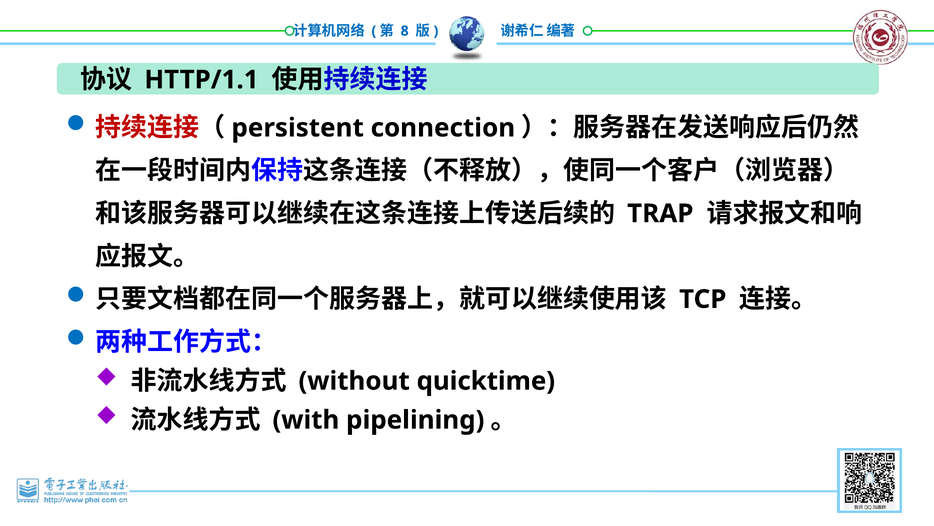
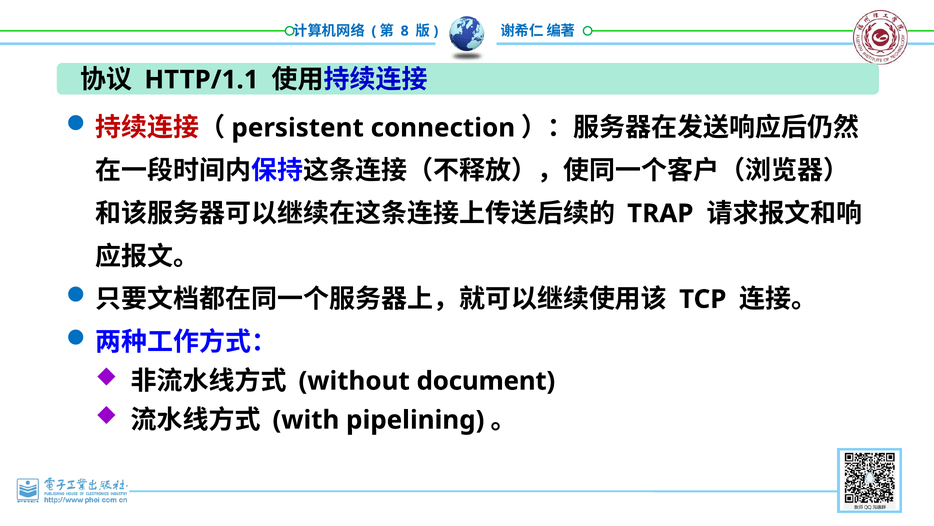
quicktime: quicktime -> document
